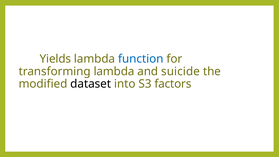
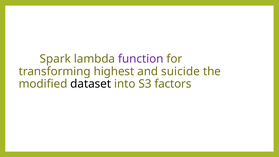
Yields: Yields -> Spark
function colour: blue -> purple
transforming lambda: lambda -> highest
